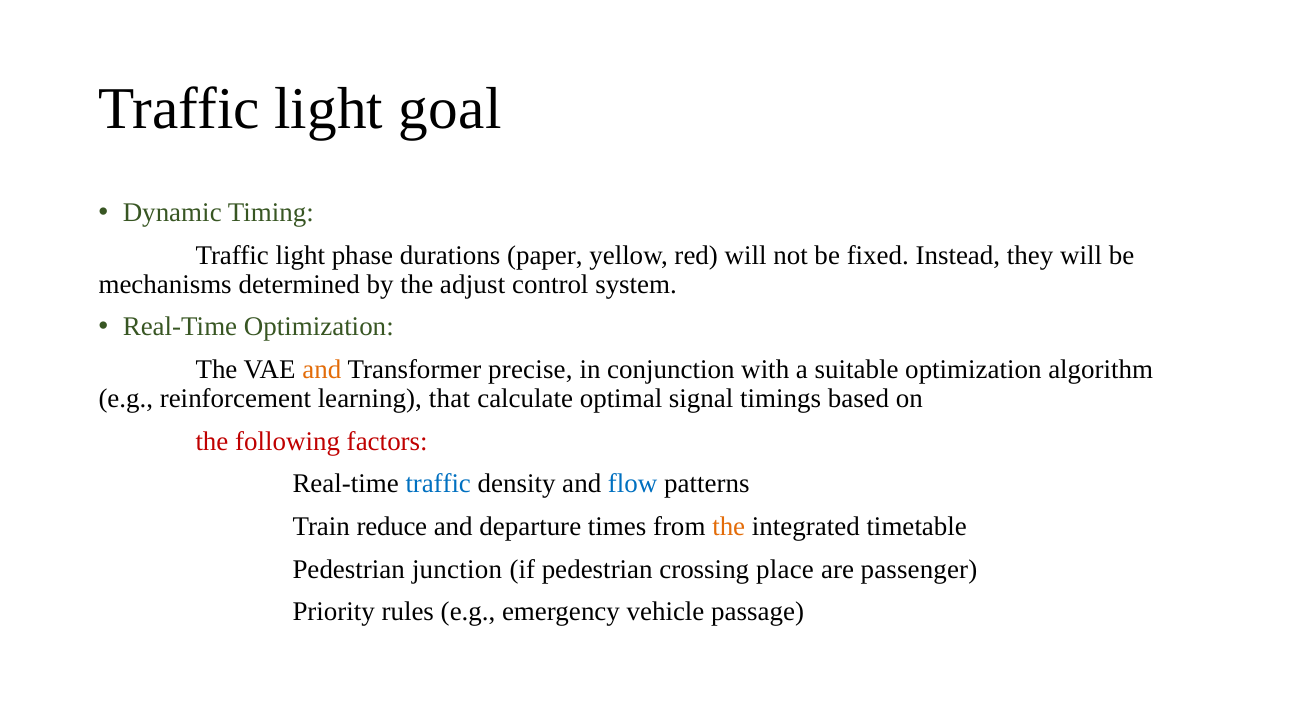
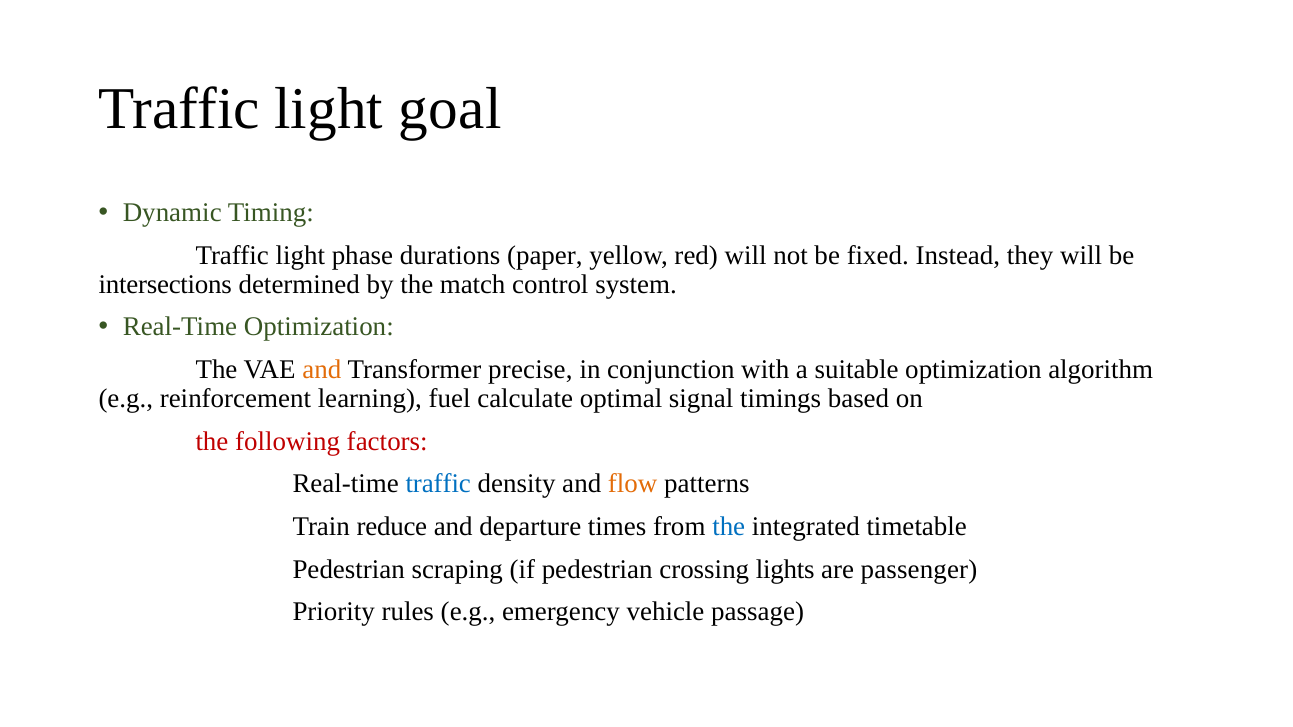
mechanisms: mechanisms -> intersections
adjust: adjust -> match
that: that -> fuel
flow colour: blue -> orange
the at (729, 527) colour: orange -> blue
junction: junction -> scraping
place: place -> lights
